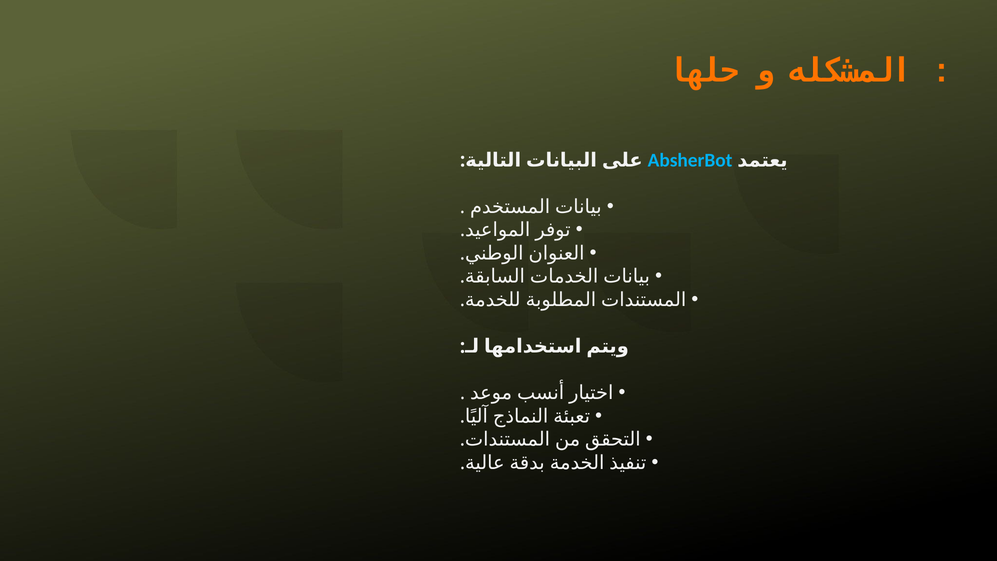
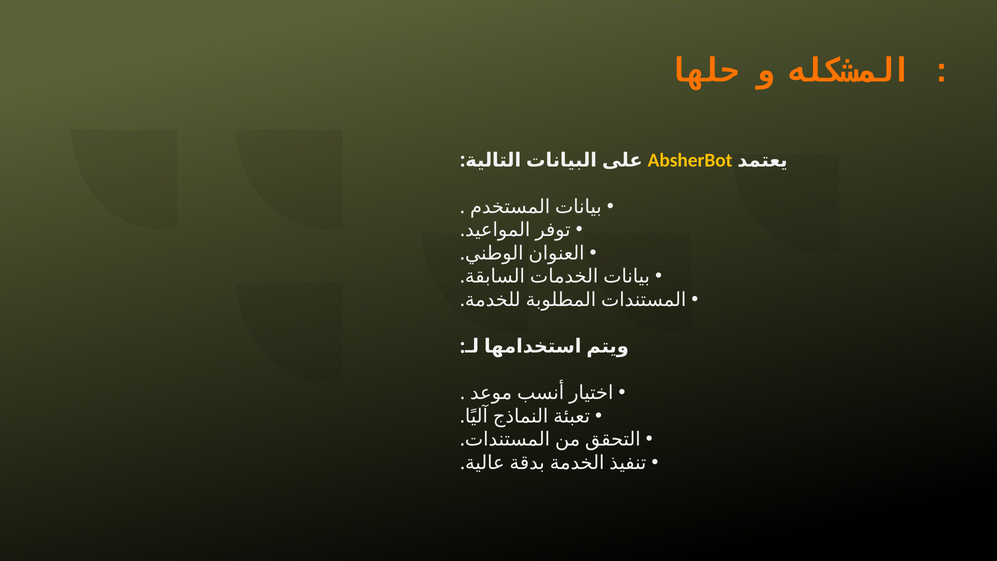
AbsherBot colour: light blue -> yellow
